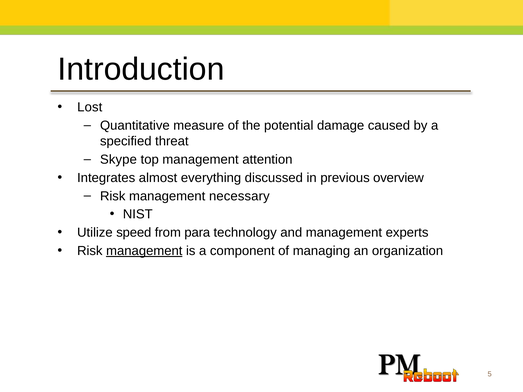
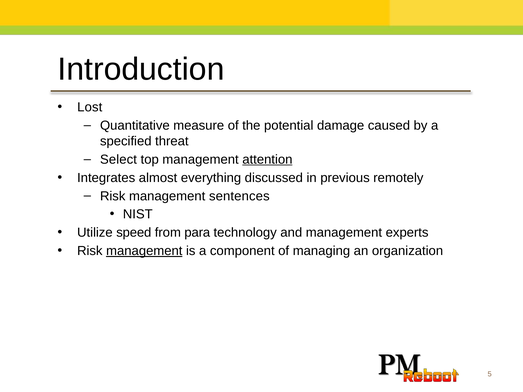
Skype: Skype -> Select
attention underline: none -> present
overview: overview -> remotely
necessary: necessary -> sentences
